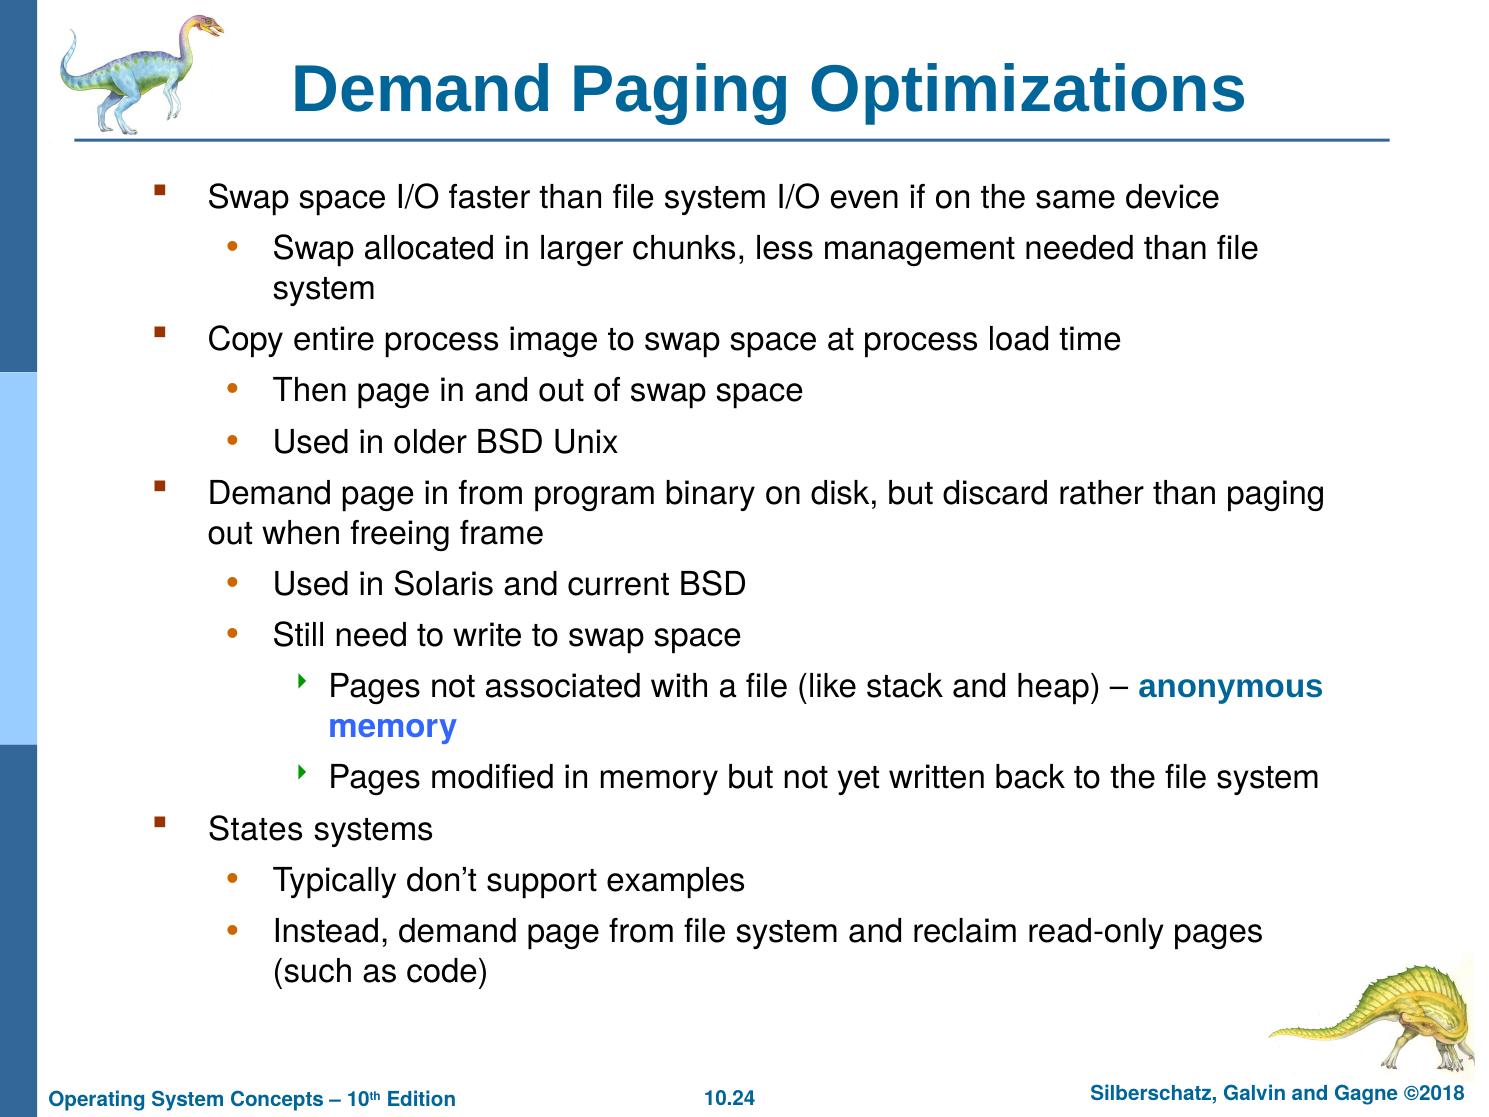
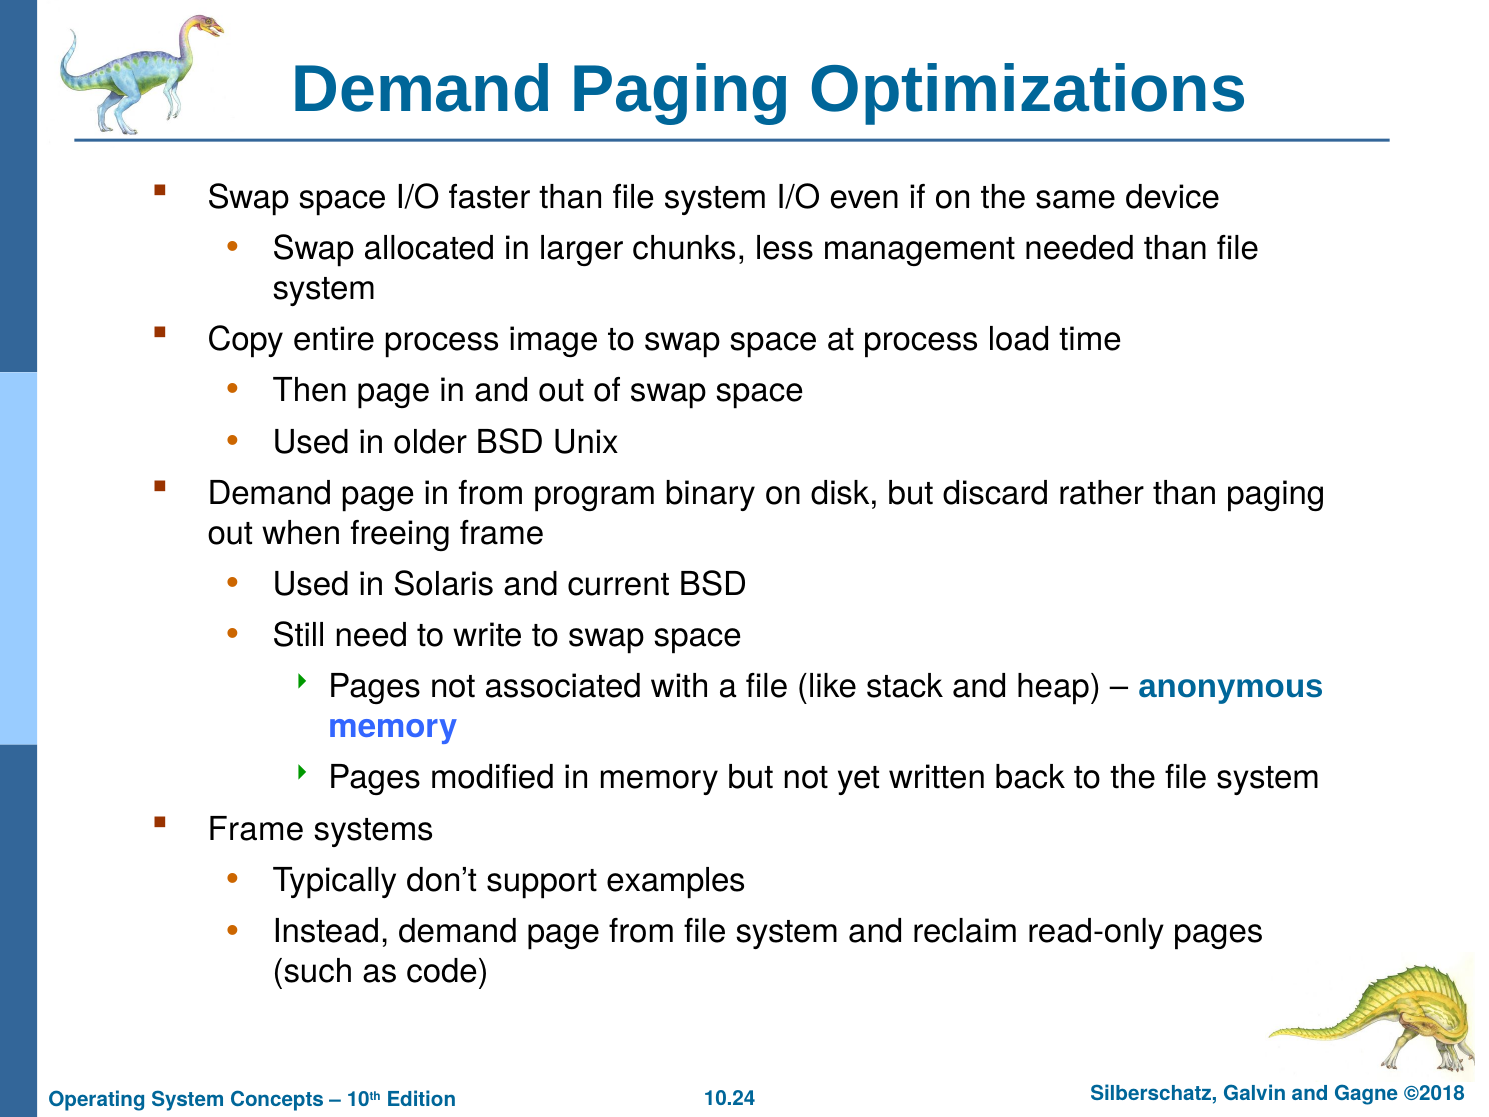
States at (256, 829): States -> Frame
